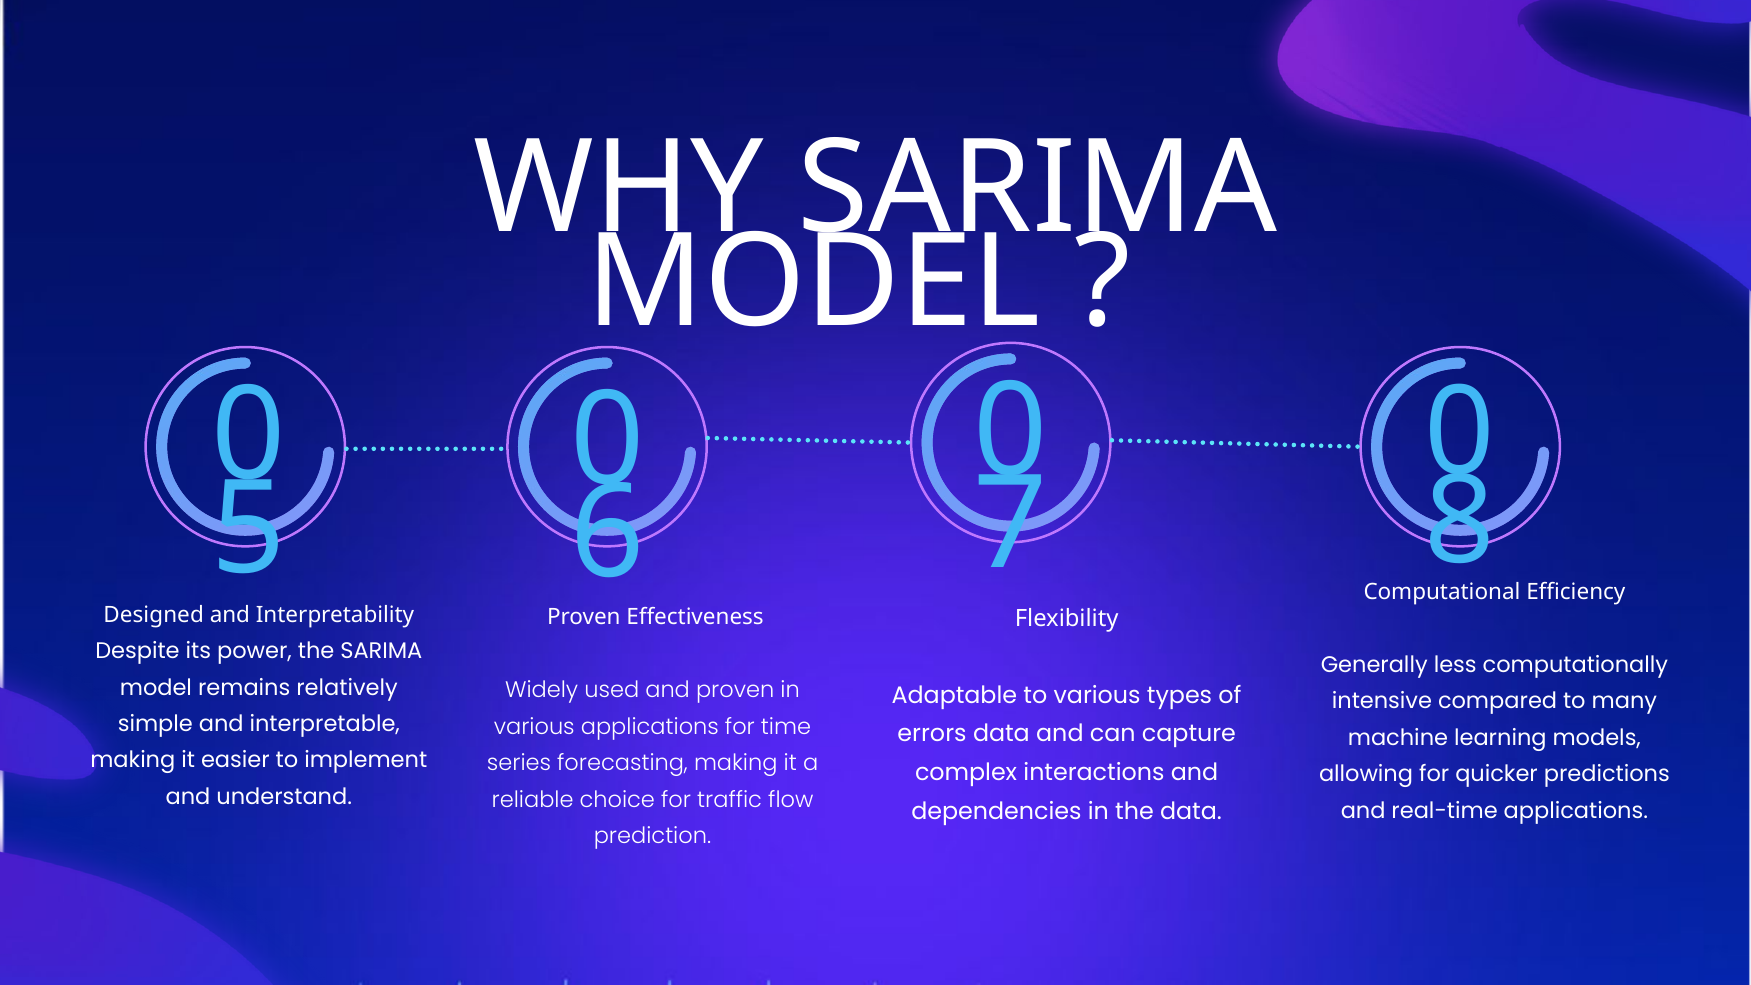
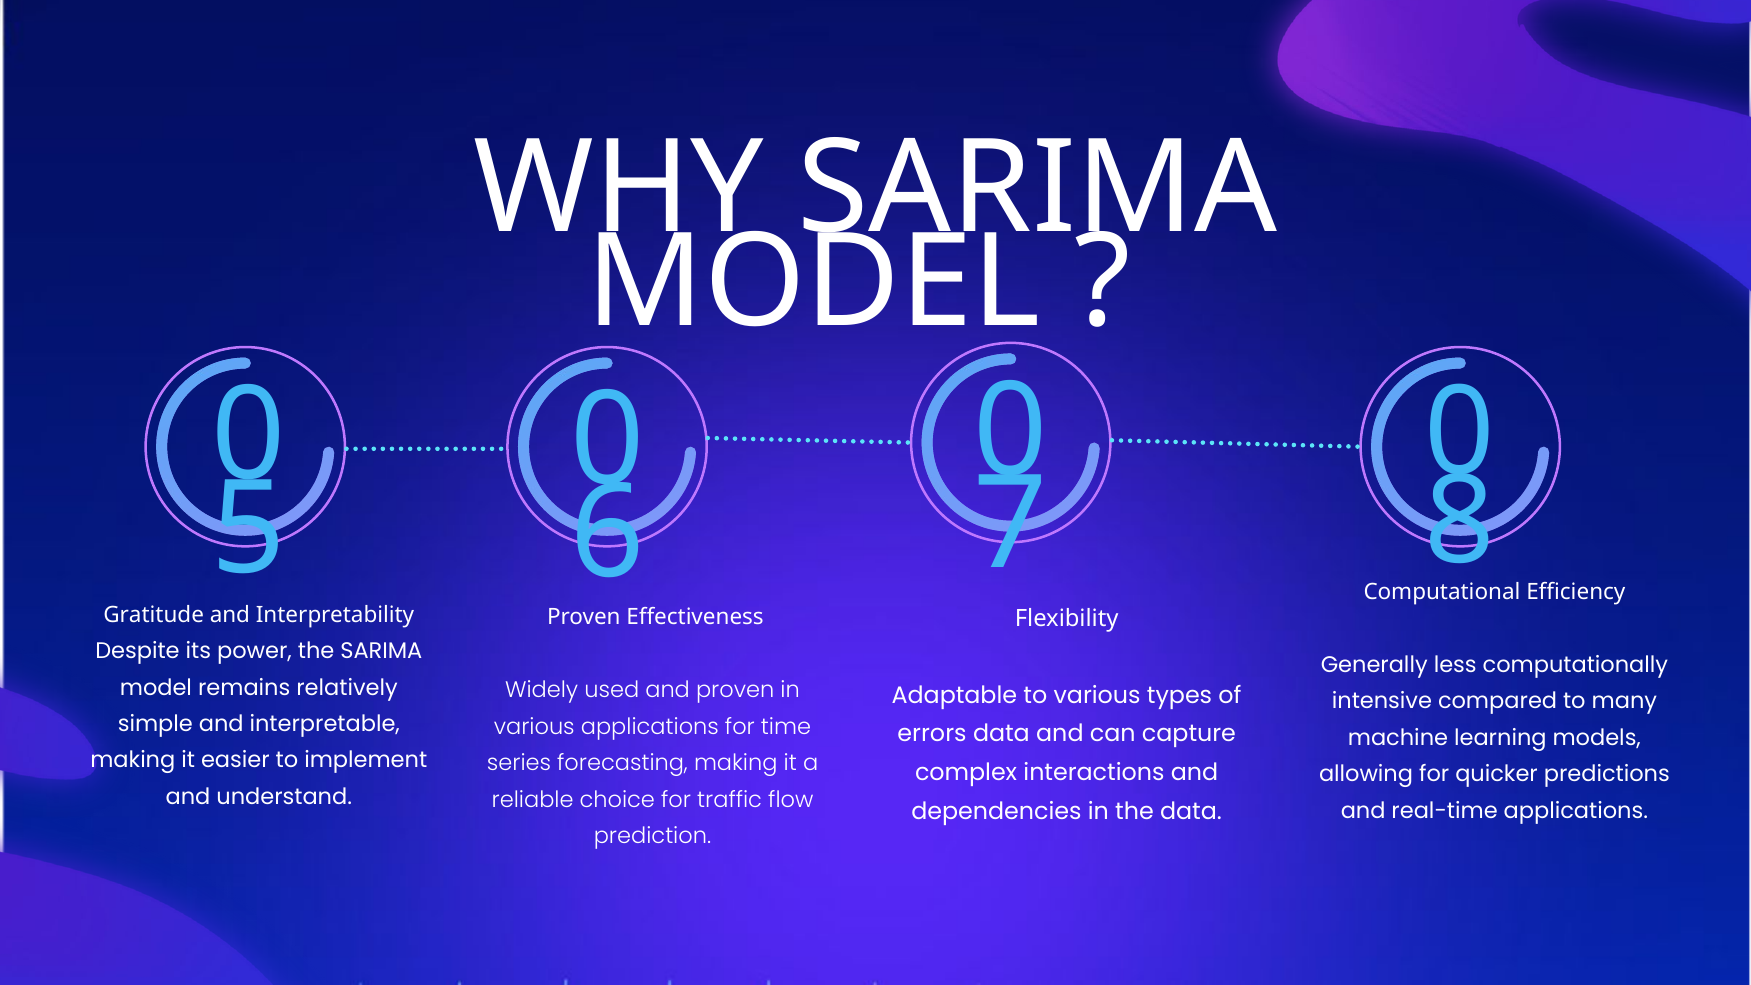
Designed: Designed -> Gratitude
